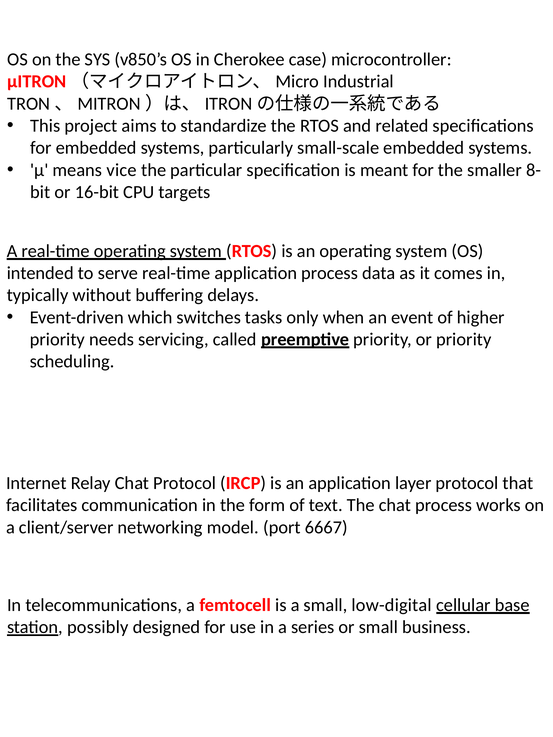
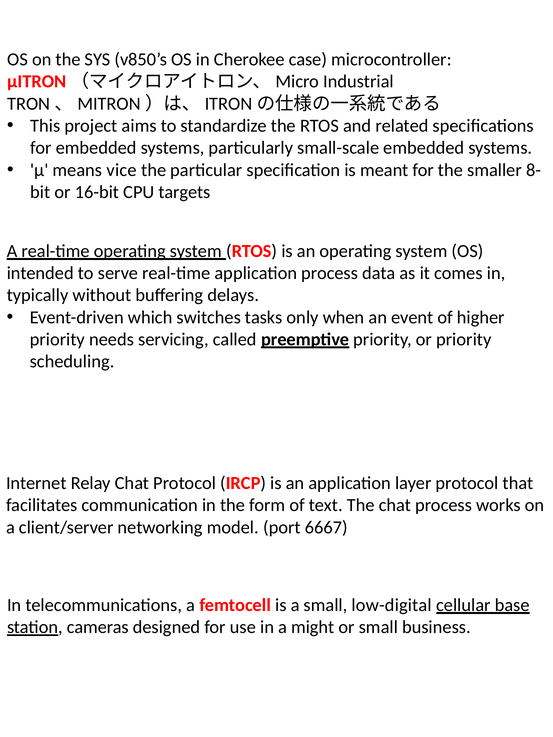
possibly: possibly -> cameras
series: series -> might
